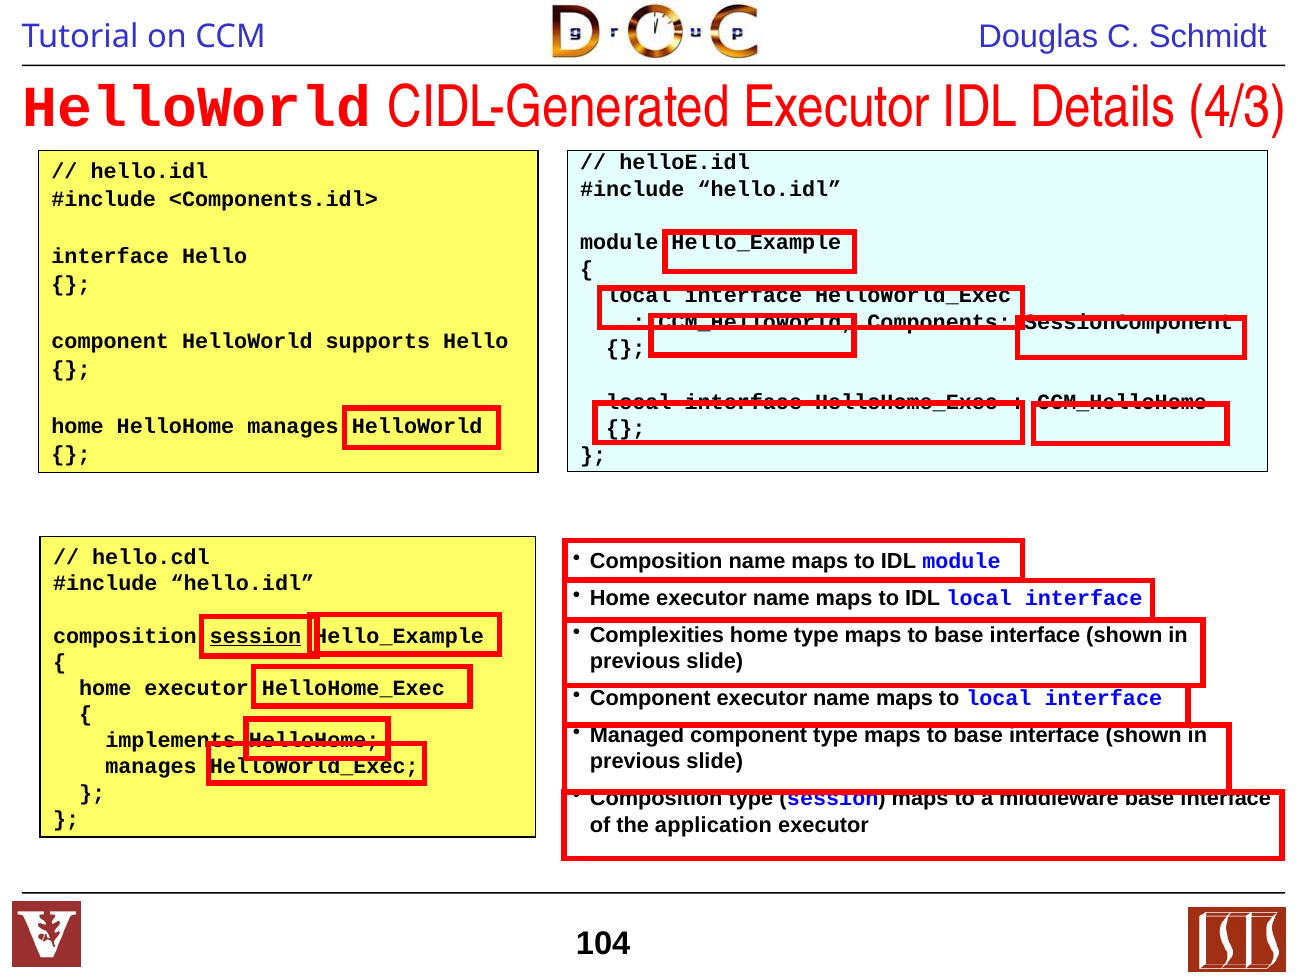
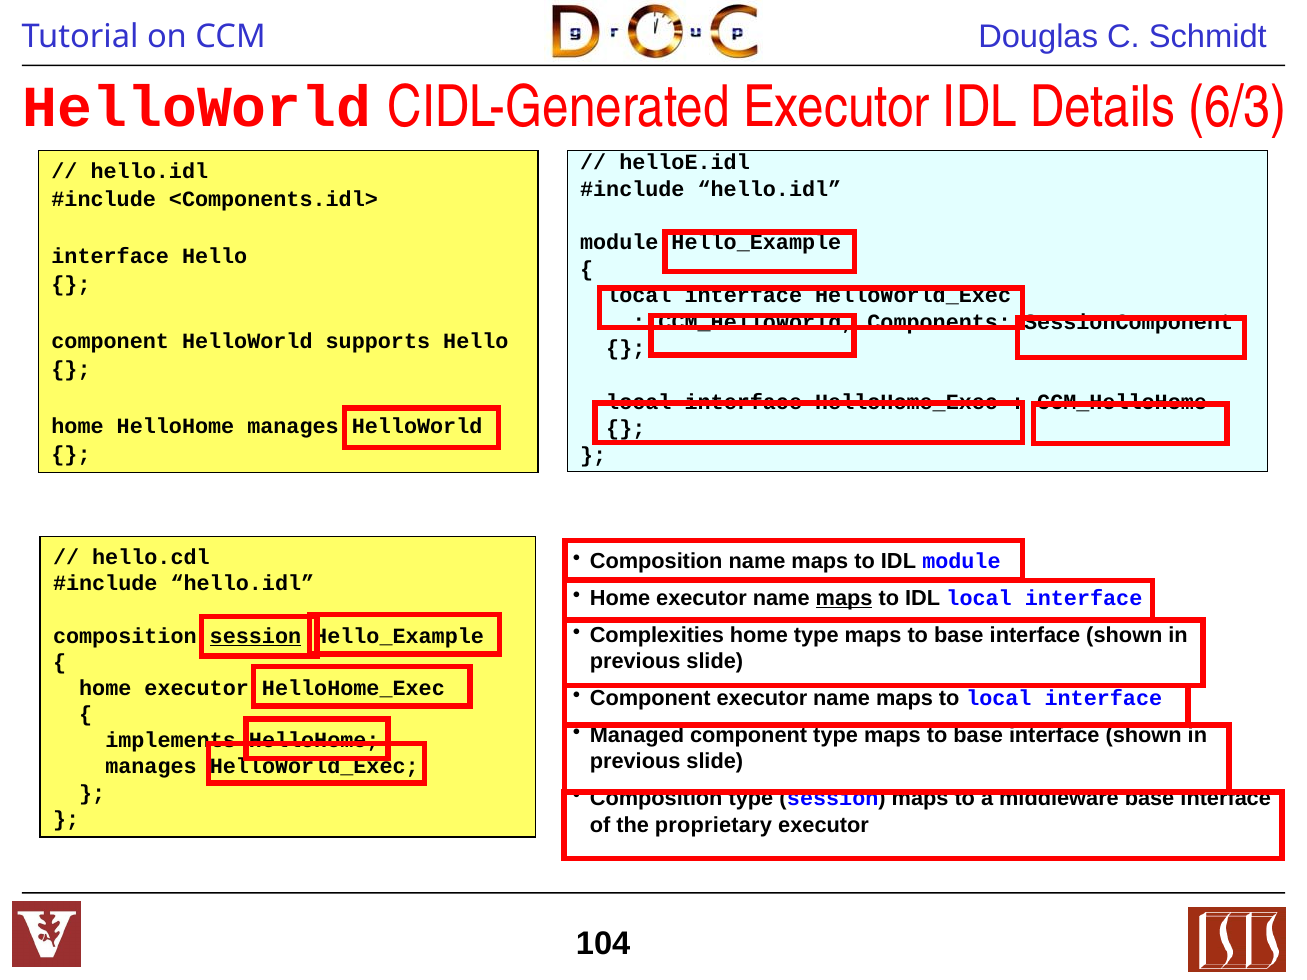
4/3: 4/3 -> 6/3
maps at (844, 599) underline: none -> present
application: application -> proprietary
